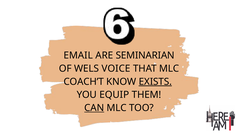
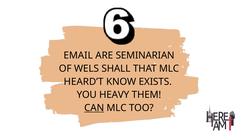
VOICE: VOICE -> SHALL
COACH’T: COACH’T -> HEARD’T
EXISTS underline: present -> none
EQUIP: EQUIP -> HEAVY
